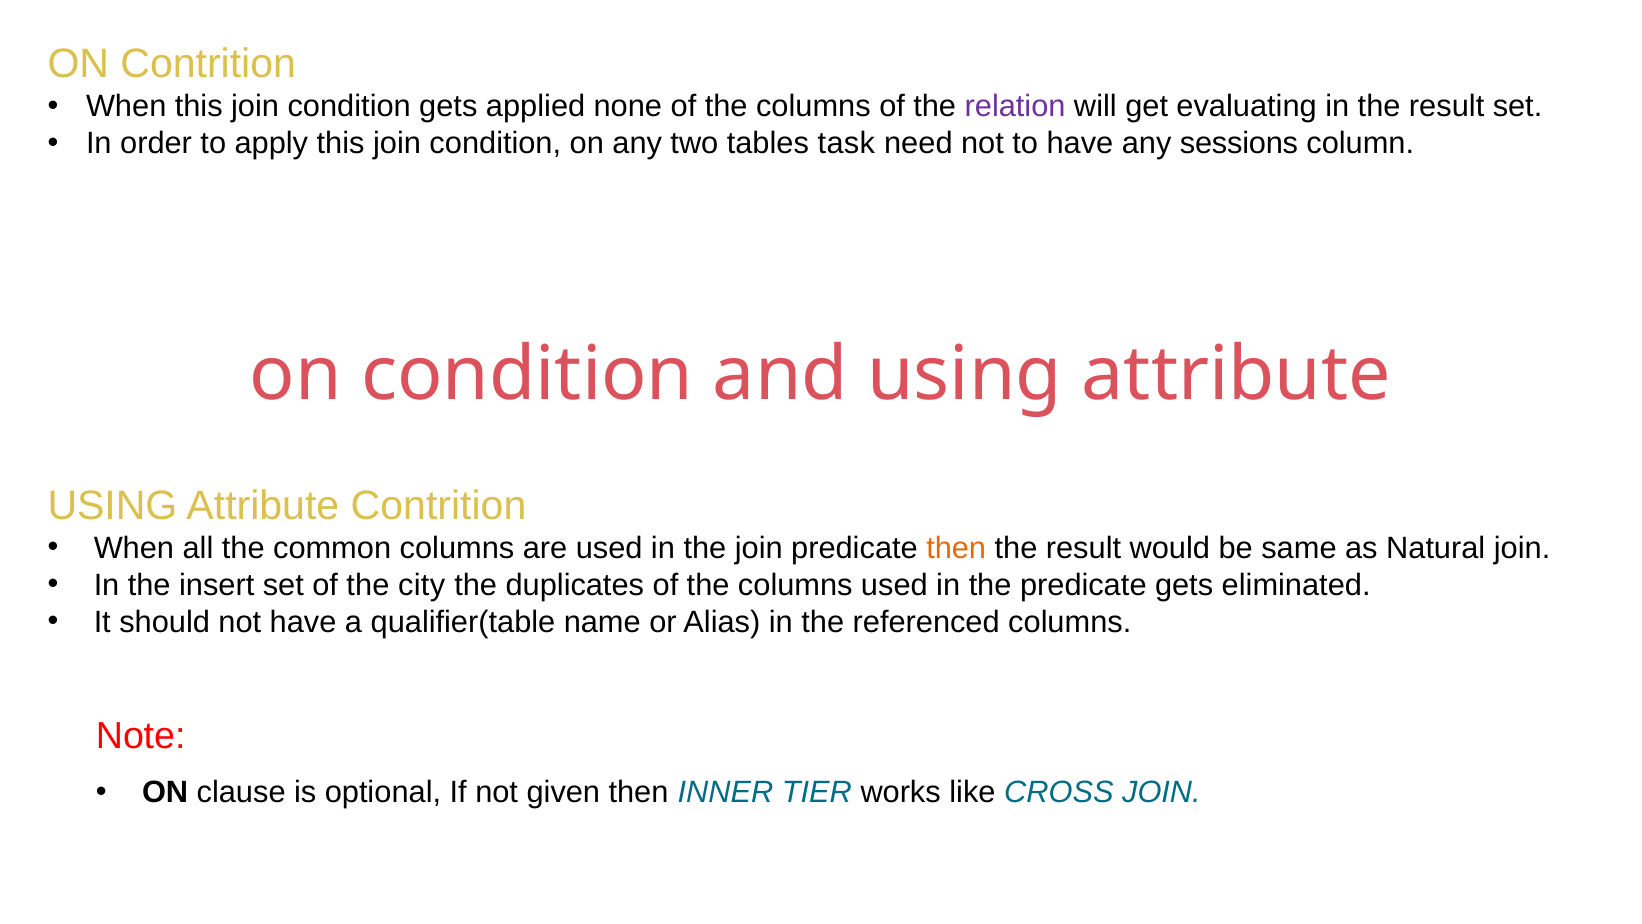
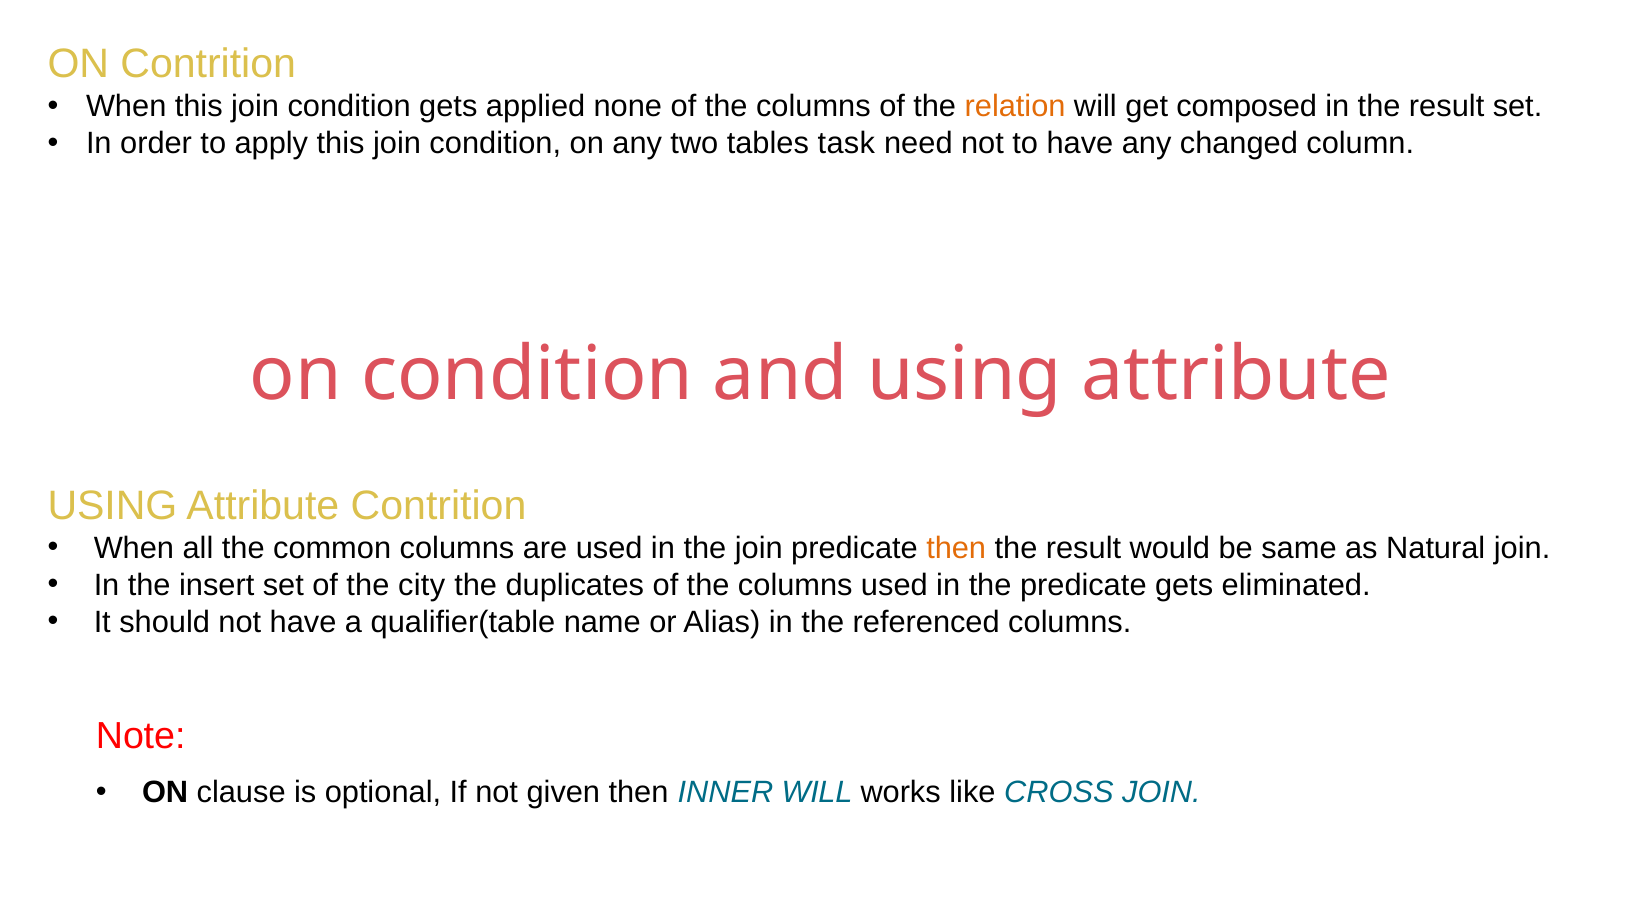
relation colour: purple -> orange
evaluating: evaluating -> composed
sessions: sessions -> changed
INNER TIER: TIER -> WILL
